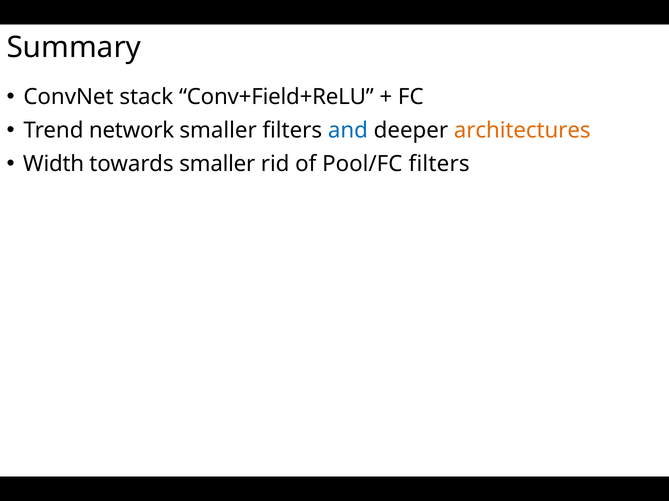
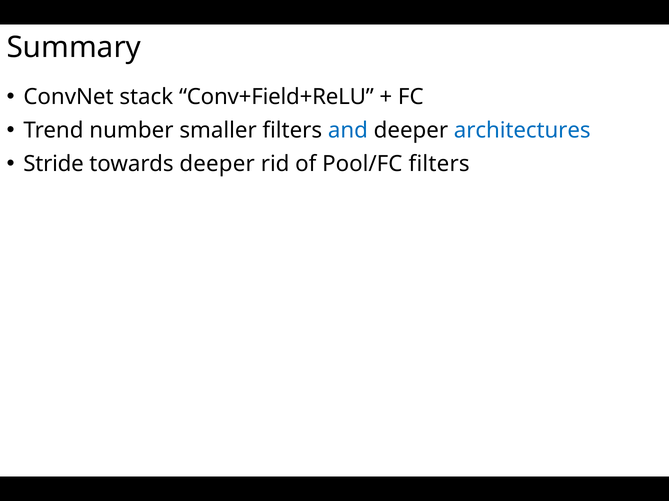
network: network -> number
architectures colour: orange -> blue
Width: Width -> Stride
towards smaller: smaller -> deeper
